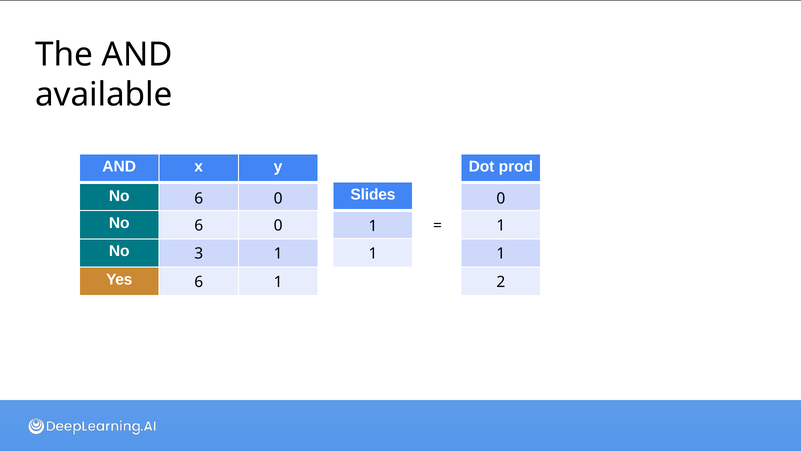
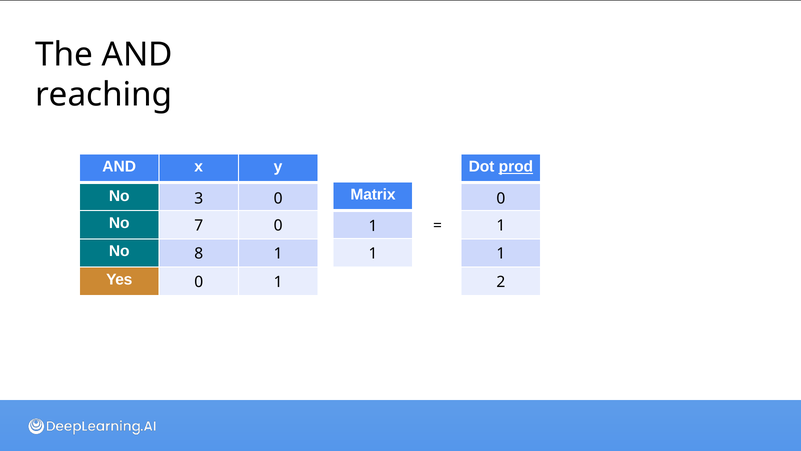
available: available -> reaching
prod underline: none -> present
Slides: Slides -> Matrix
6 at (199, 198): 6 -> 3
6 at (199, 225): 6 -> 7
3: 3 -> 8
Yes 6: 6 -> 0
